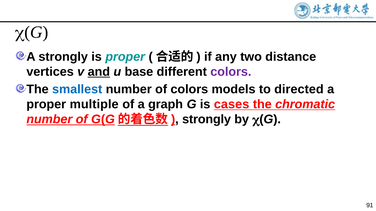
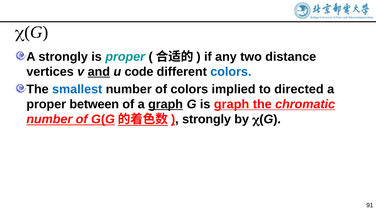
base: base -> code
colors at (231, 72) colour: purple -> blue
models: models -> implied
multiple: multiple -> between
graph at (166, 105) underline: none -> present
is cases: cases -> graph
